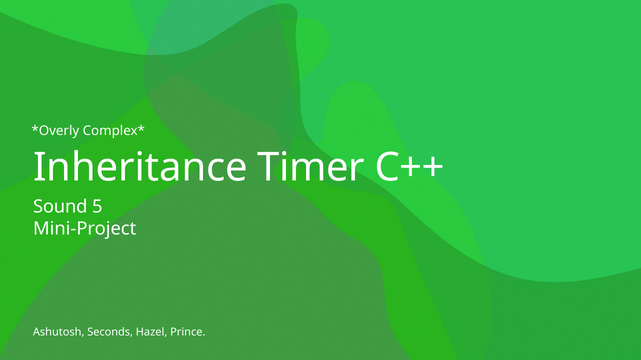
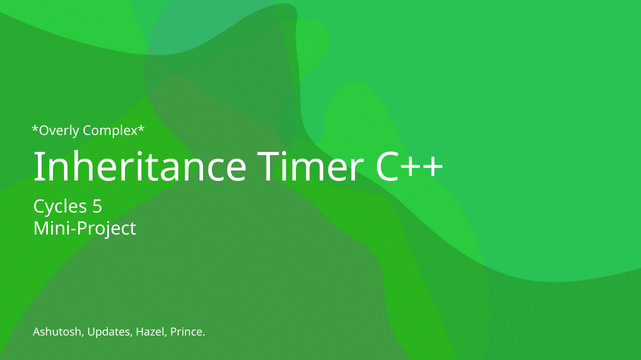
Sound: Sound -> Cycles
Seconds: Seconds -> Updates
